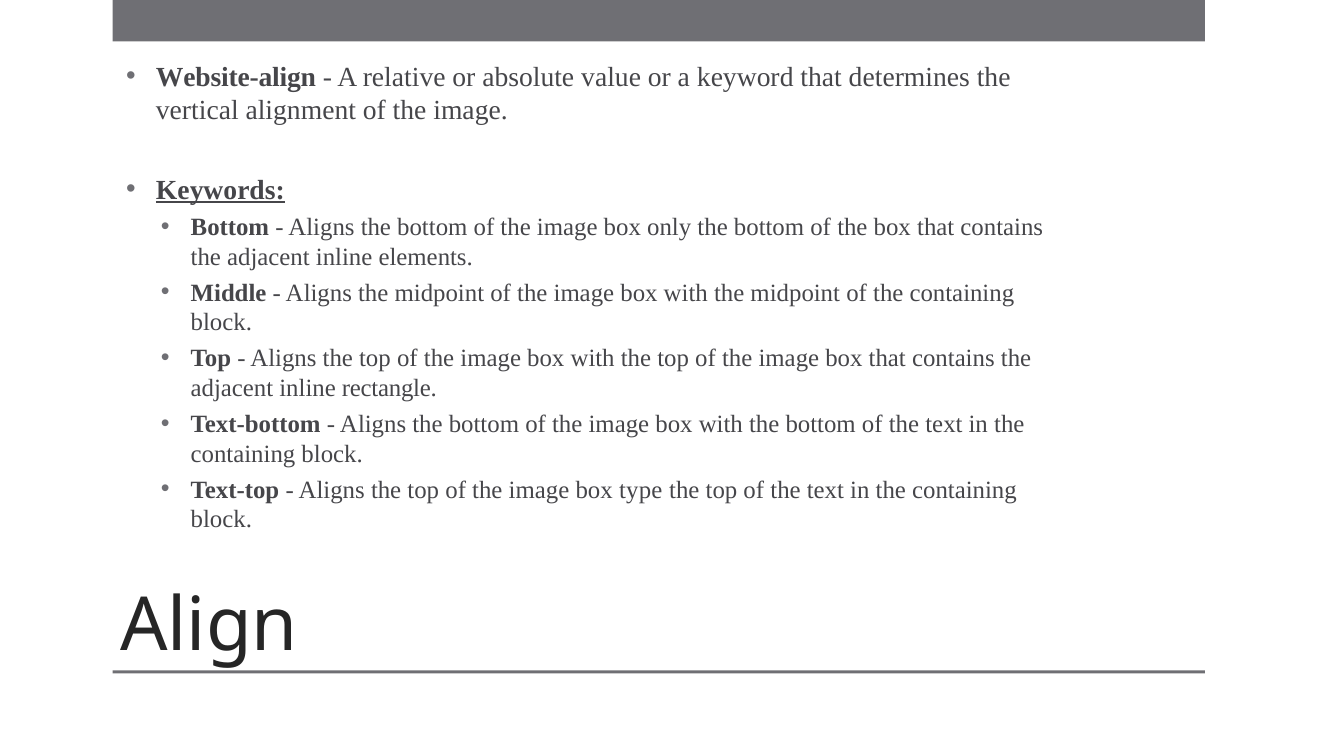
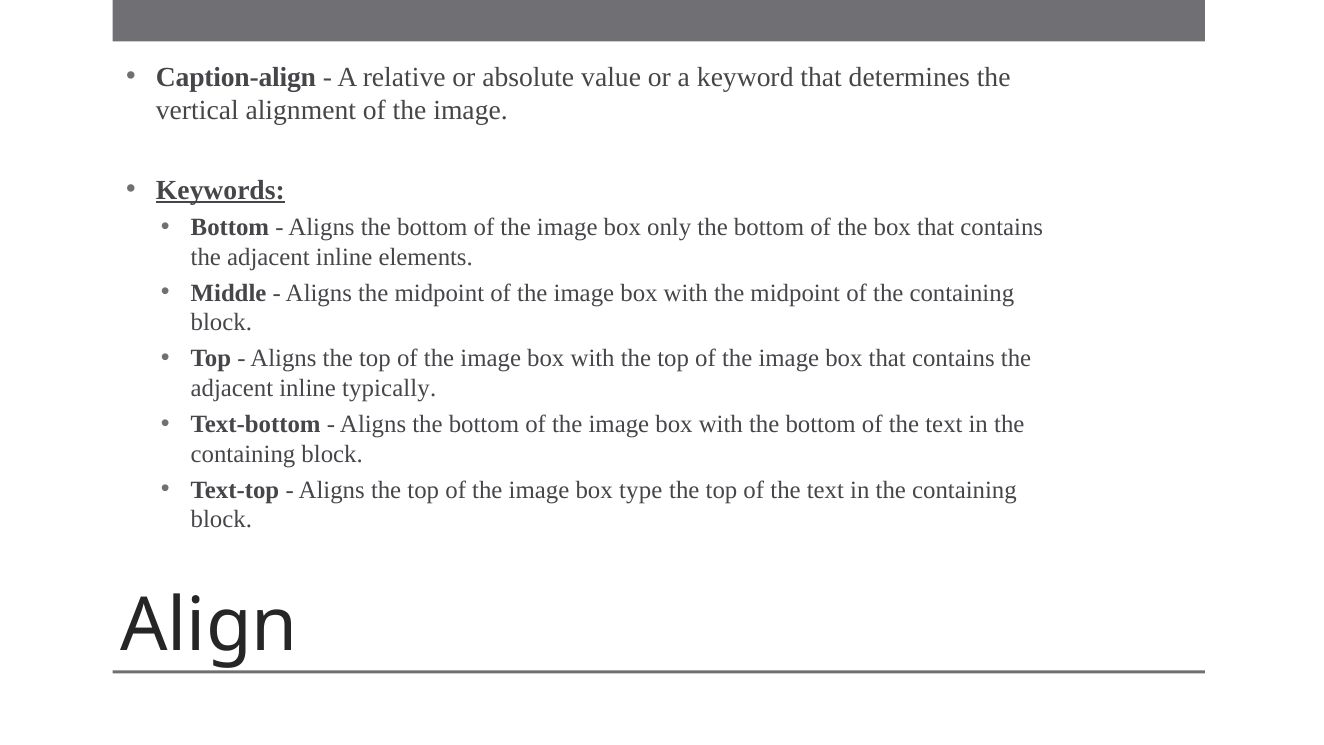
Website-align: Website-align -> Caption-align
rectangle: rectangle -> typically
